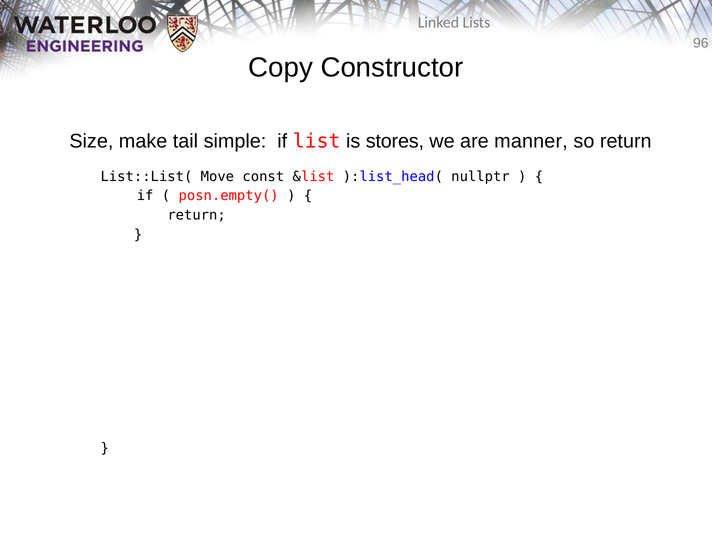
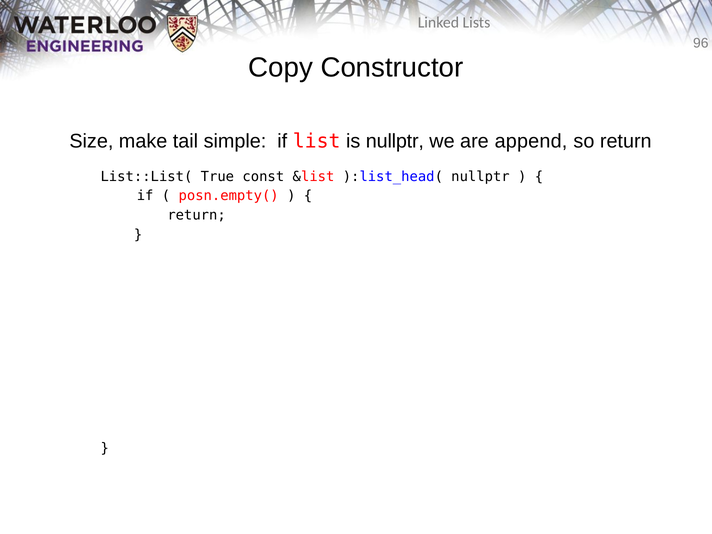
is stores: stores -> nullptr
manner: manner -> append
Move: Move -> True
